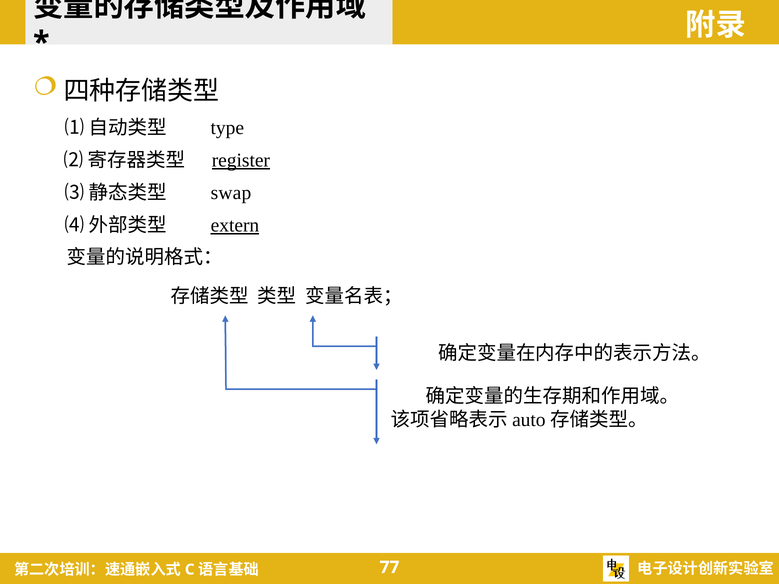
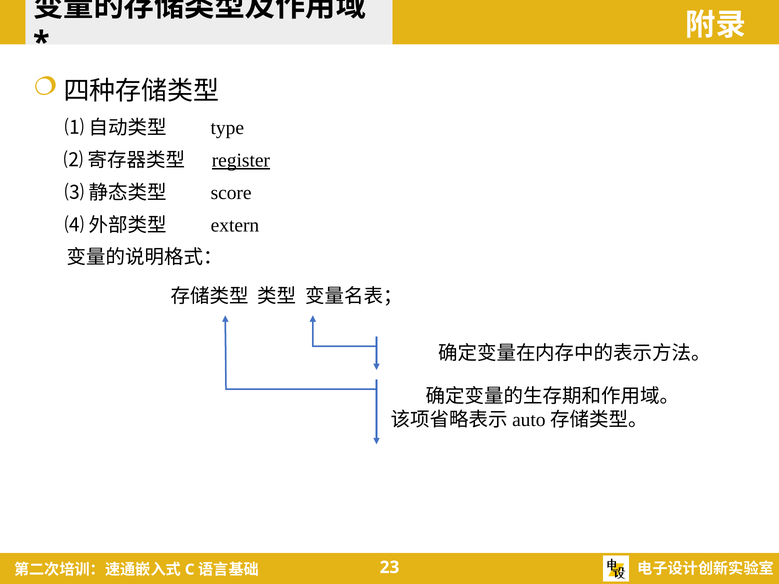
swap: swap -> score
extern underline: present -> none
77: 77 -> 23
